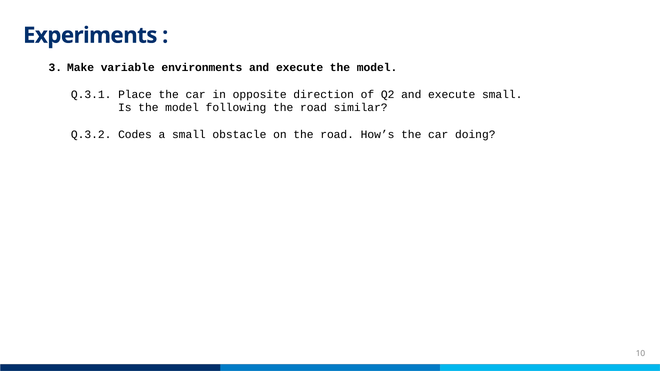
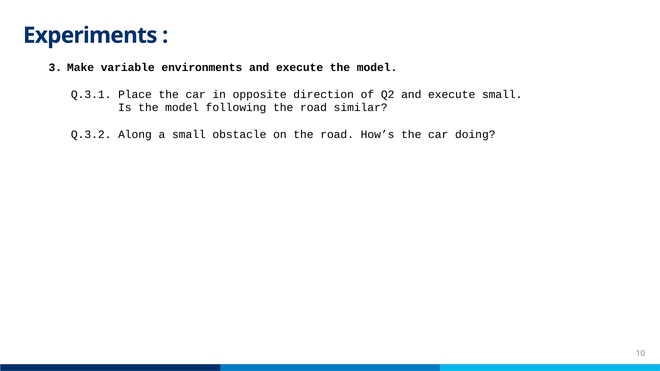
Codes: Codes -> Along
